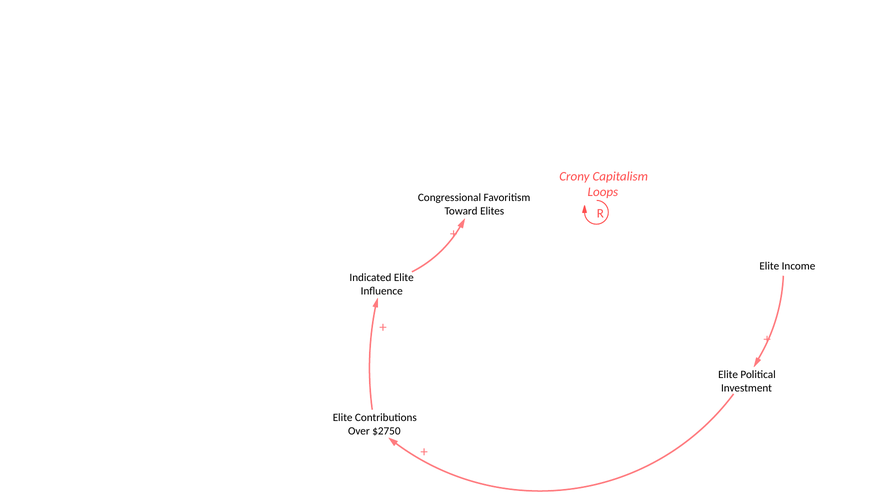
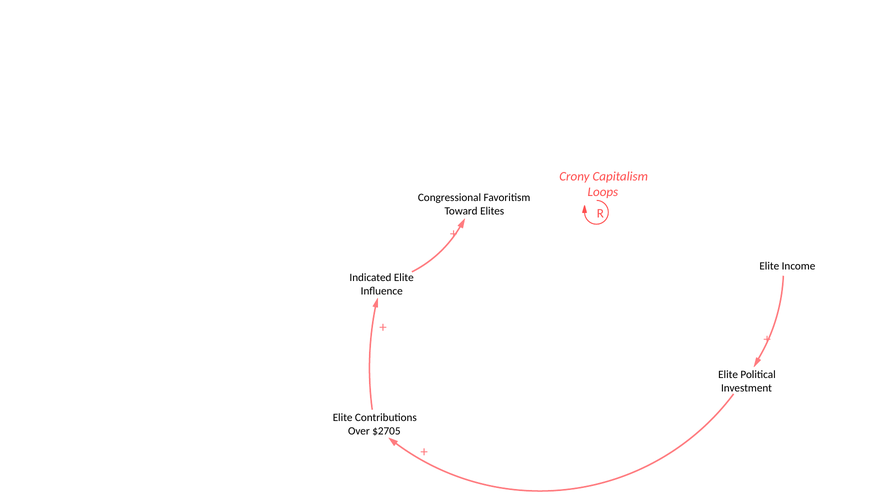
$2750: $2750 -> $2705
